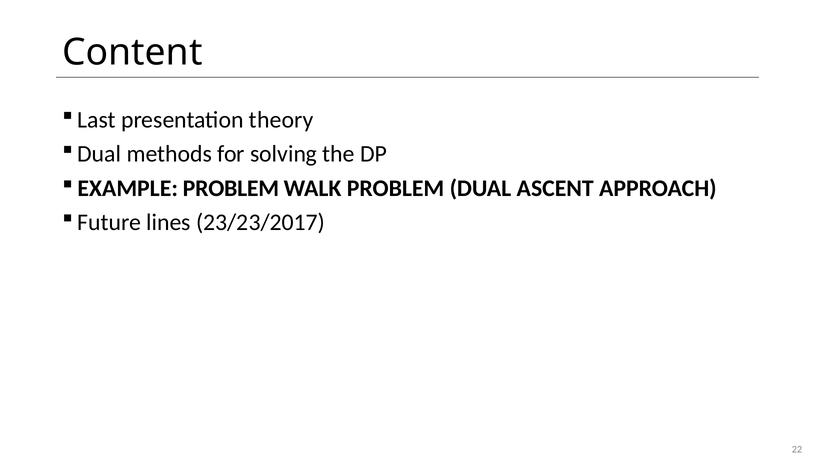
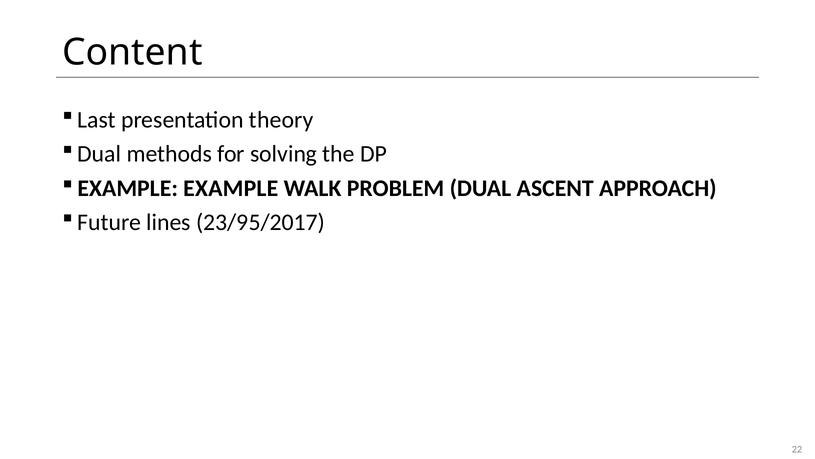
EXAMPLE PROBLEM: PROBLEM -> EXAMPLE
23/23/2017: 23/23/2017 -> 23/95/2017
